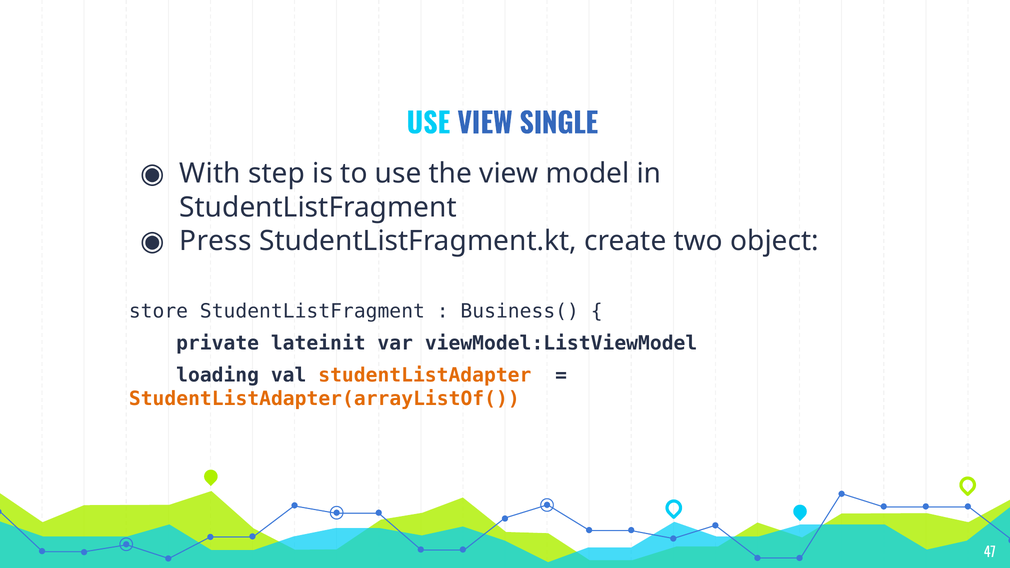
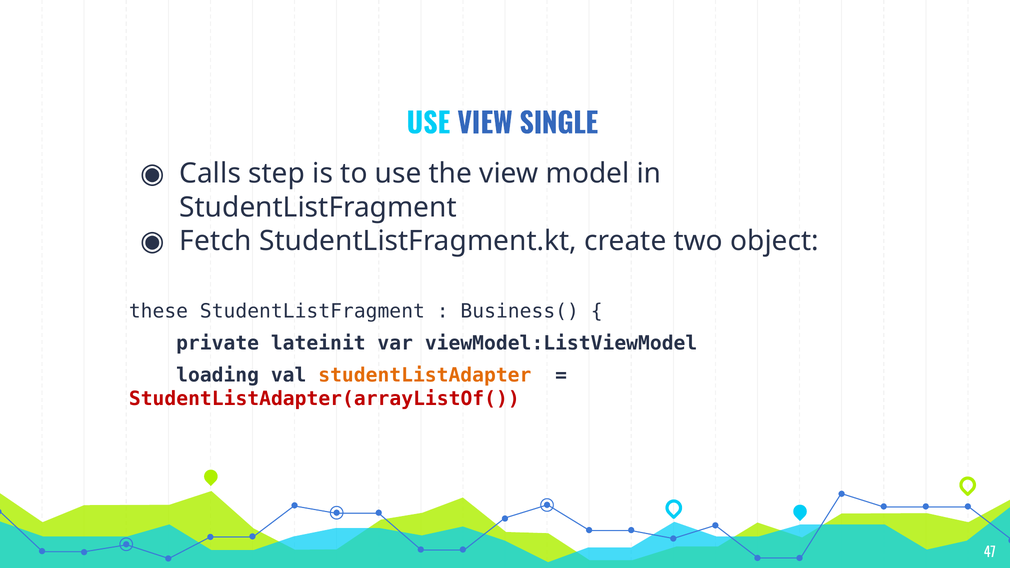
With: With -> Calls
Press: Press -> Fetch
store: store -> these
StudentListAdapter(arrayListOf( colour: orange -> red
